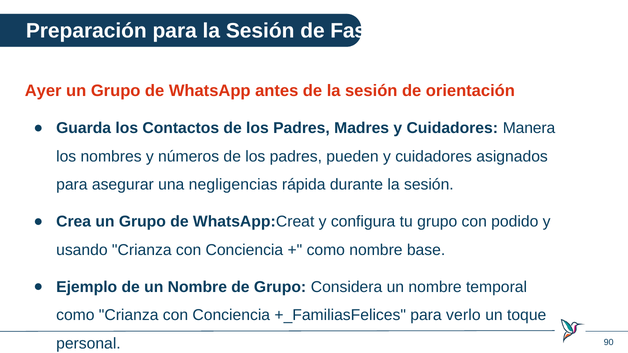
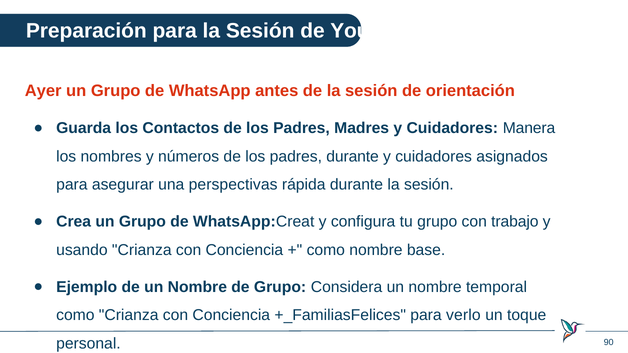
Fase: Fase -> Your
padres pueden: pueden -> durante
negligencias: negligencias -> perspectivas
podido: podido -> trabajo
